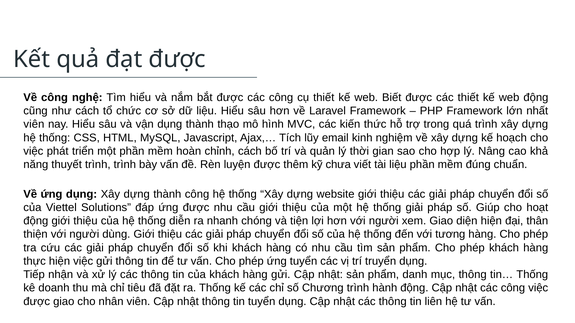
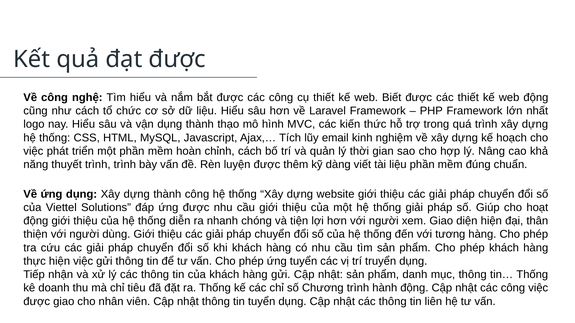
viên at (34, 124): viên -> logo
chưa: chưa -> dàng
